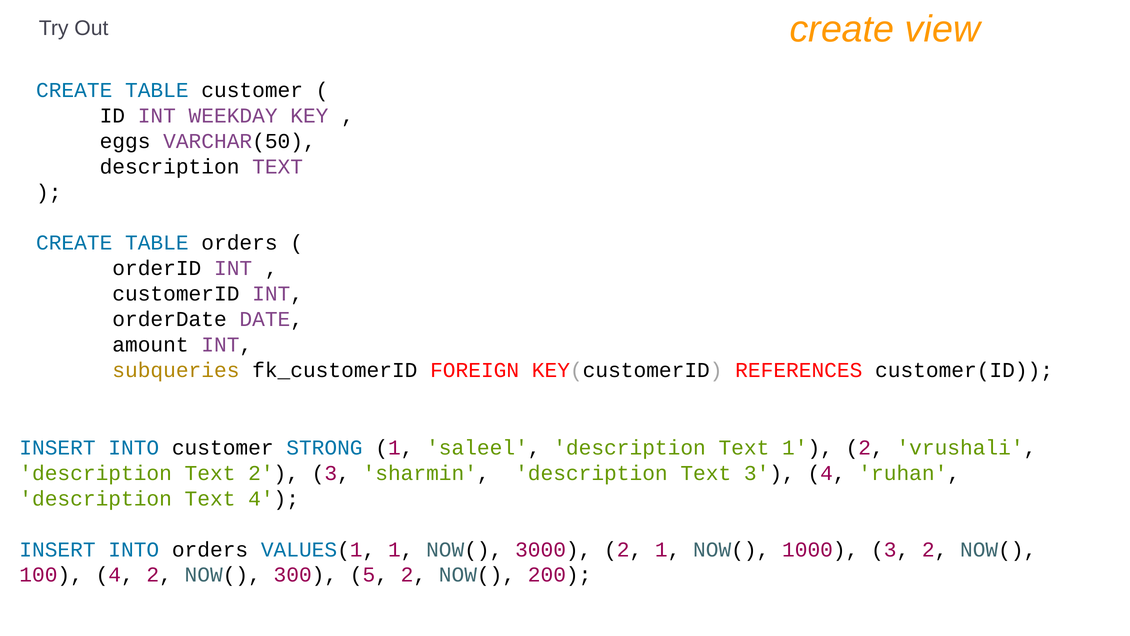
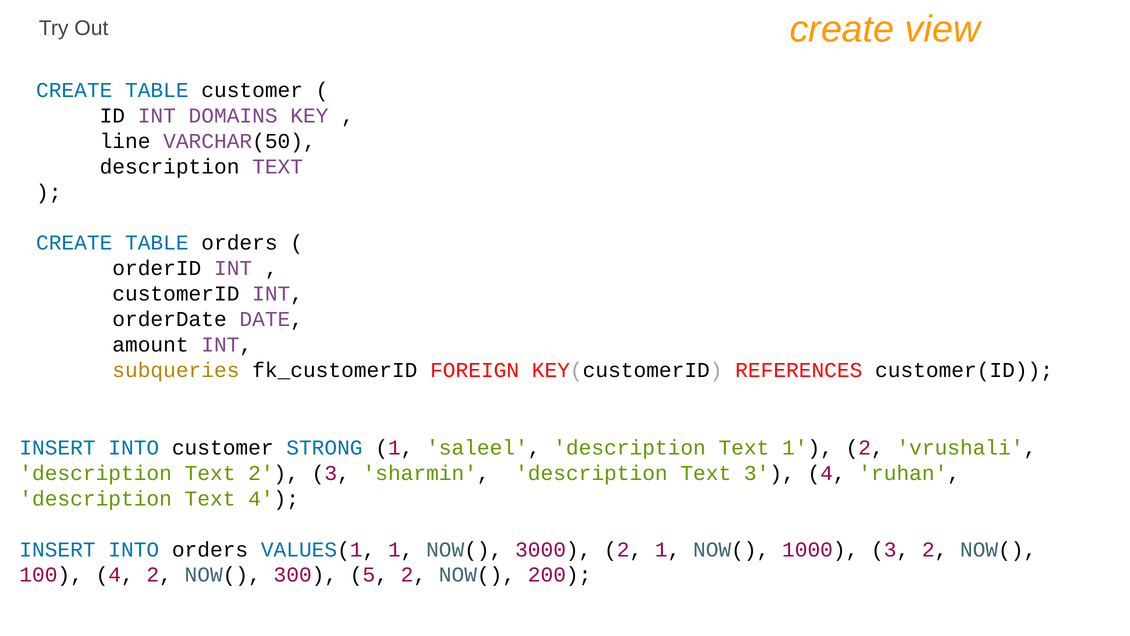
WEEKDAY: WEEKDAY -> DOMAINS
eggs: eggs -> line
